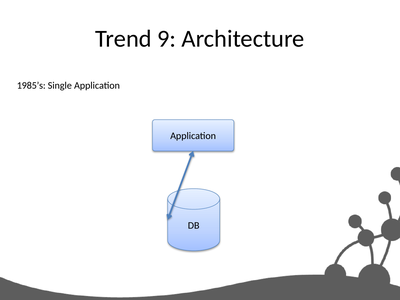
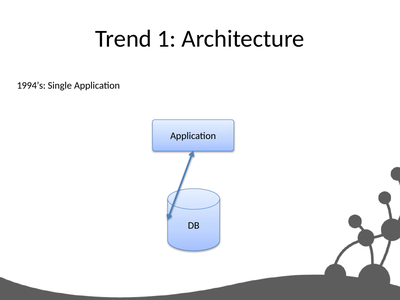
9: 9 -> 1
1985’s: 1985’s -> 1994’s
